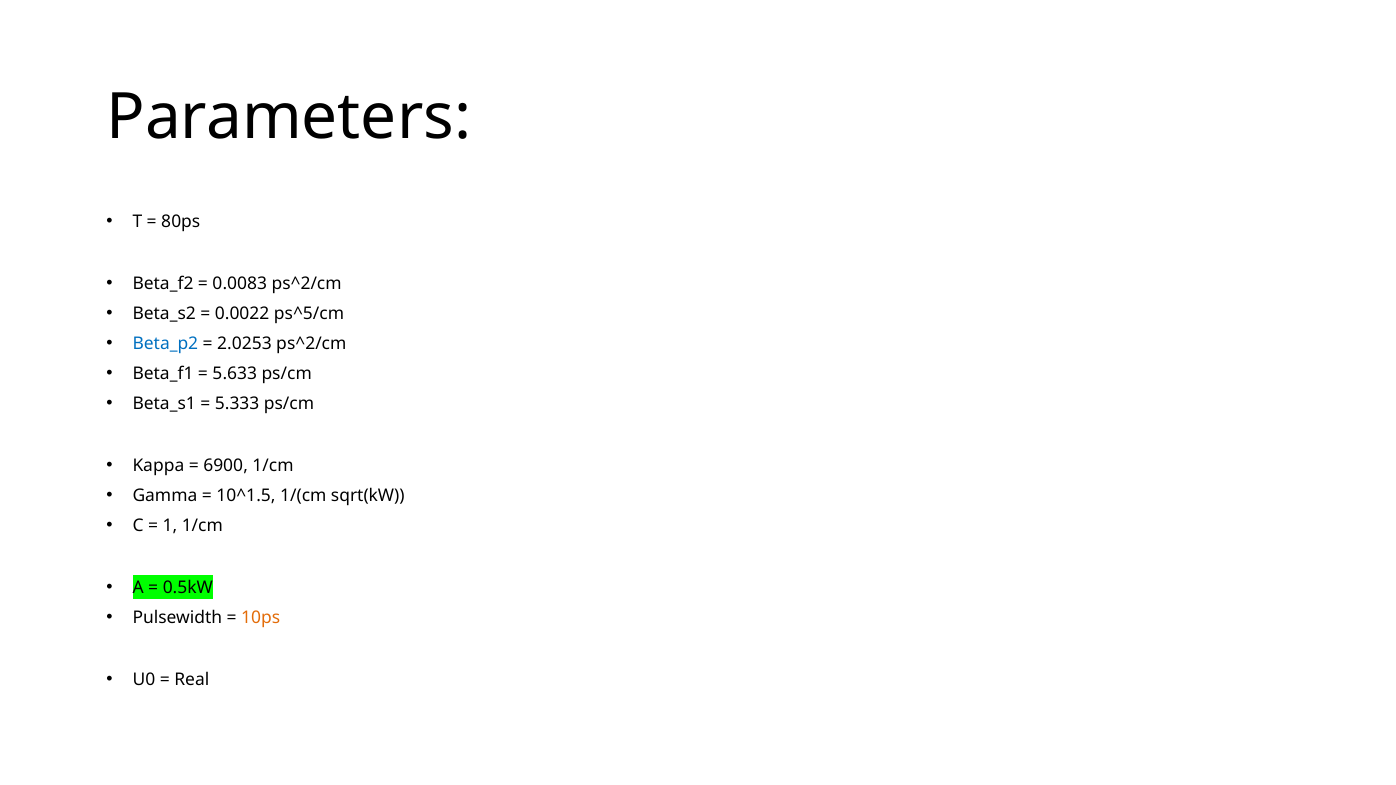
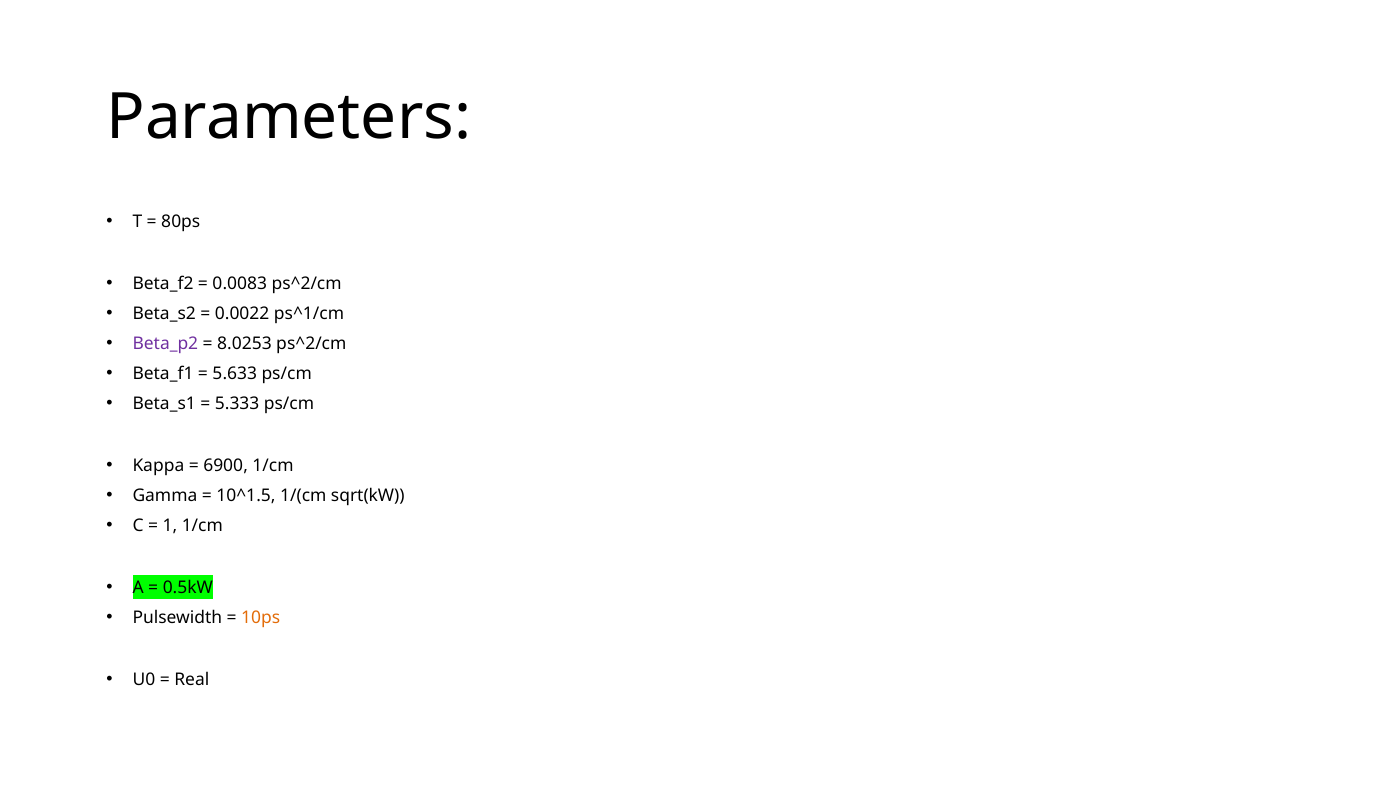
ps^5/cm: ps^5/cm -> ps^1/cm
Beta_p2 colour: blue -> purple
2.0253: 2.0253 -> 8.0253
